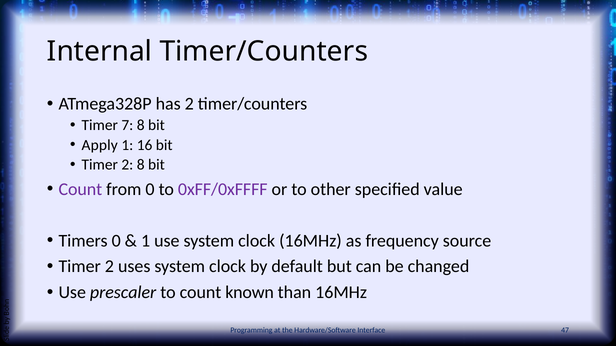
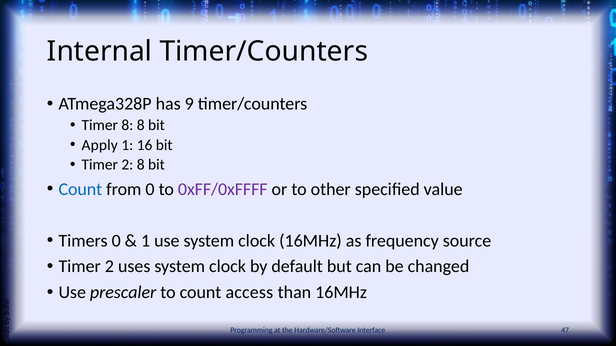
has 2: 2 -> 9
Timer 7: 7 -> 8
Count at (80, 189) colour: purple -> blue
known: known -> access
